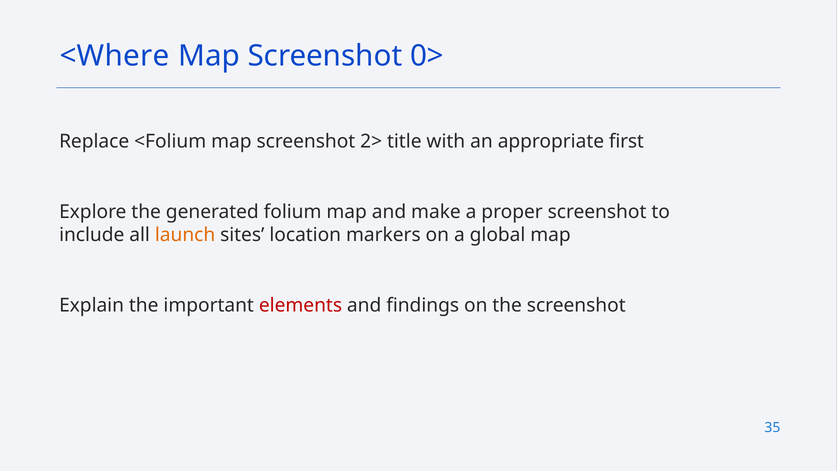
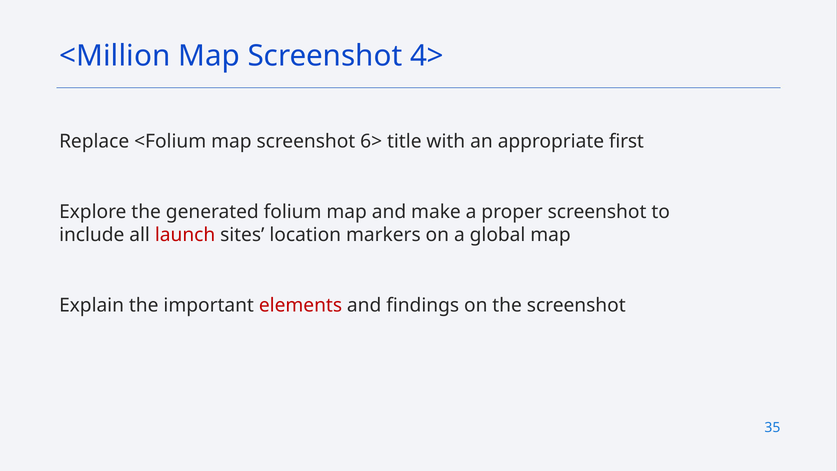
<Where: <Where -> <Million
0>: 0> -> 4>
2>: 2> -> 6>
launch colour: orange -> red
